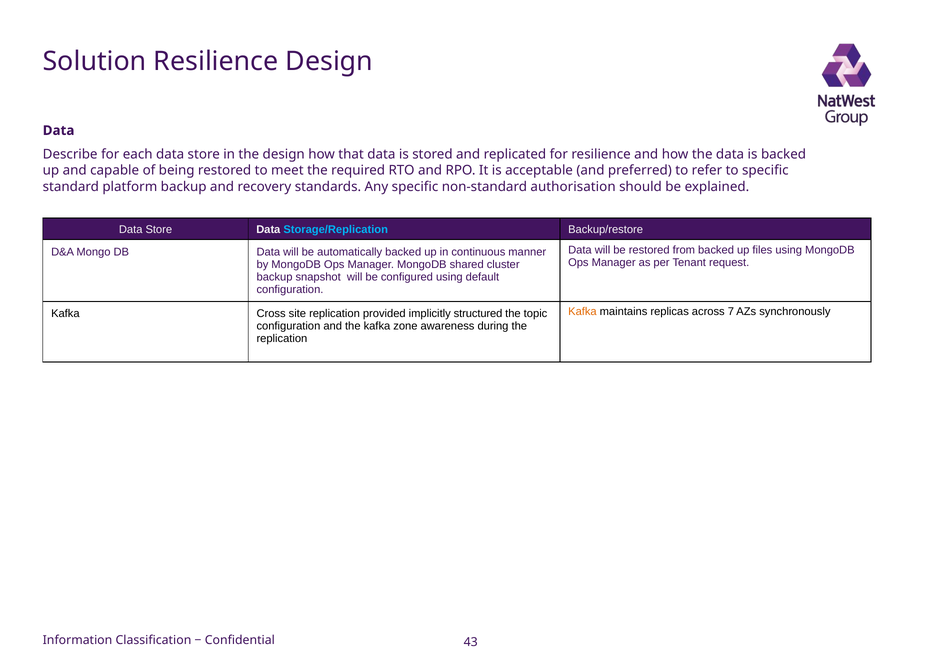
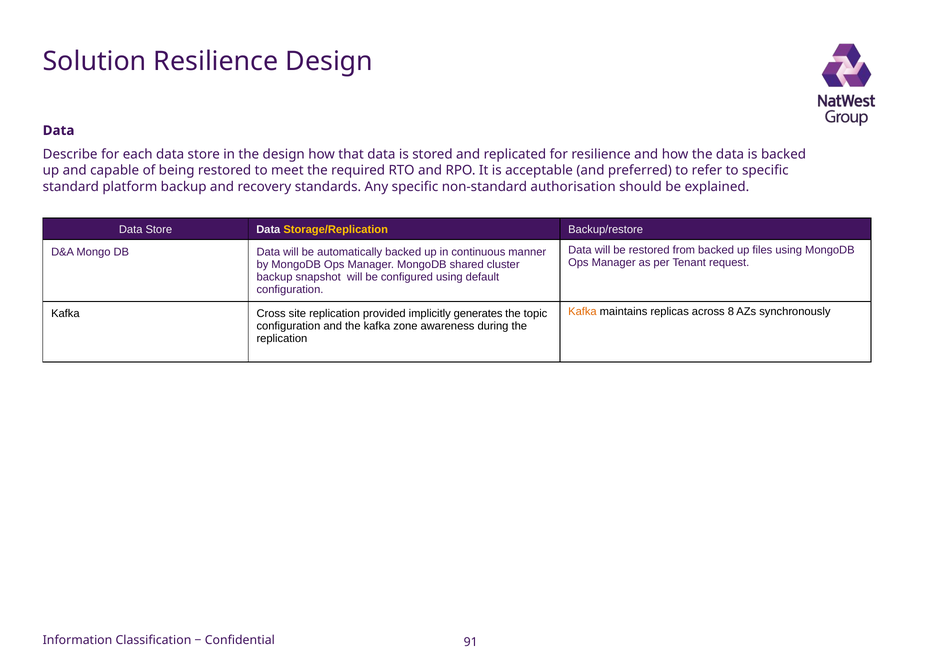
Storage/Replication colour: light blue -> yellow
7: 7 -> 8
structured: structured -> generates
43: 43 -> 91
